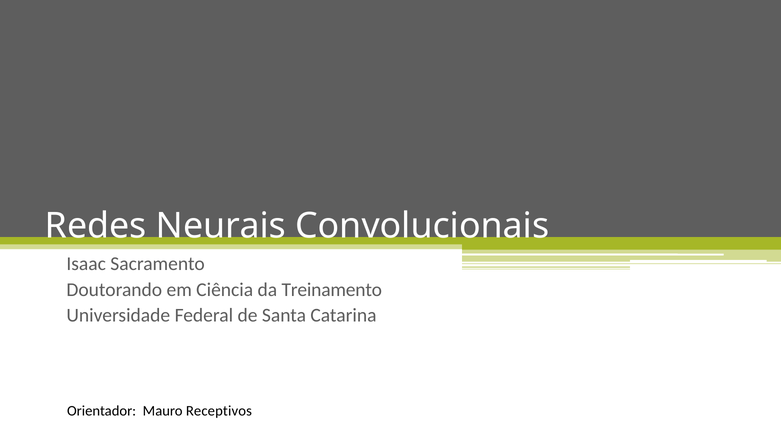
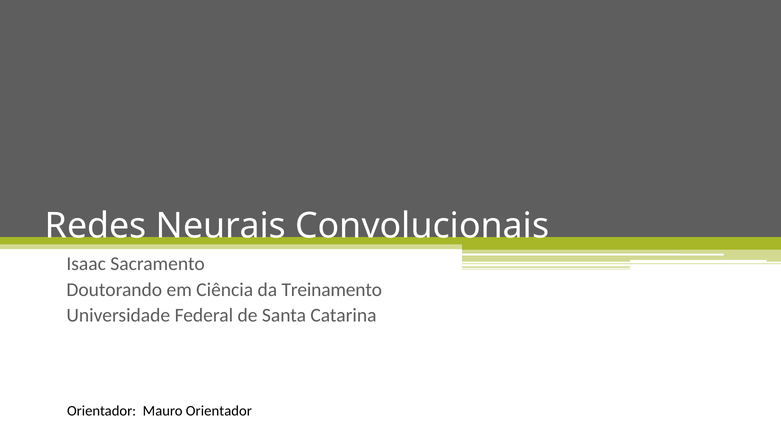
Mauro Receptivos: Receptivos -> Orientador
